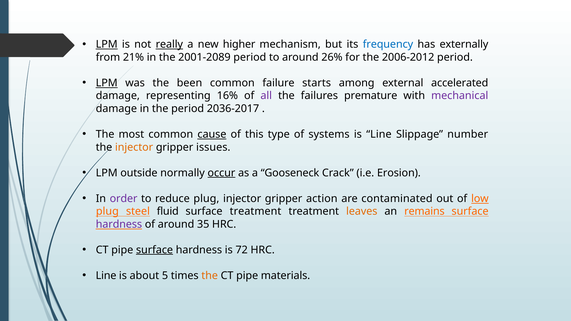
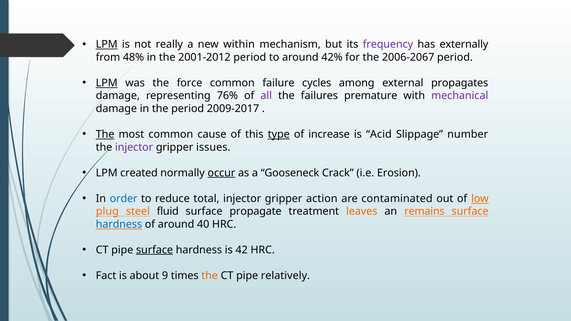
really underline: present -> none
higher: higher -> within
frequency colour: blue -> purple
21%: 21% -> 48%
2001-2089: 2001-2089 -> 2001-2012
26%: 26% -> 42%
2006-2012: 2006-2012 -> 2006-2067
been: been -> force
starts: starts -> cycles
accelerated: accelerated -> propagates
16%: 16% -> 76%
2036-2017: 2036-2017 -> 2009-2017
The at (105, 134) underline: none -> present
cause underline: present -> none
type underline: none -> present
systems: systems -> increase
is Line: Line -> Acid
injector at (134, 147) colour: orange -> purple
outside: outside -> created
order colour: purple -> blue
reduce plug: plug -> total
surface treatment: treatment -> propagate
hardness at (119, 224) colour: purple -> blue
35: 35 -> 40
72: 72 -> 42
Line at (106, 276): Line -> Fact
5: 5 -> 9
materials: materials -> relatively
